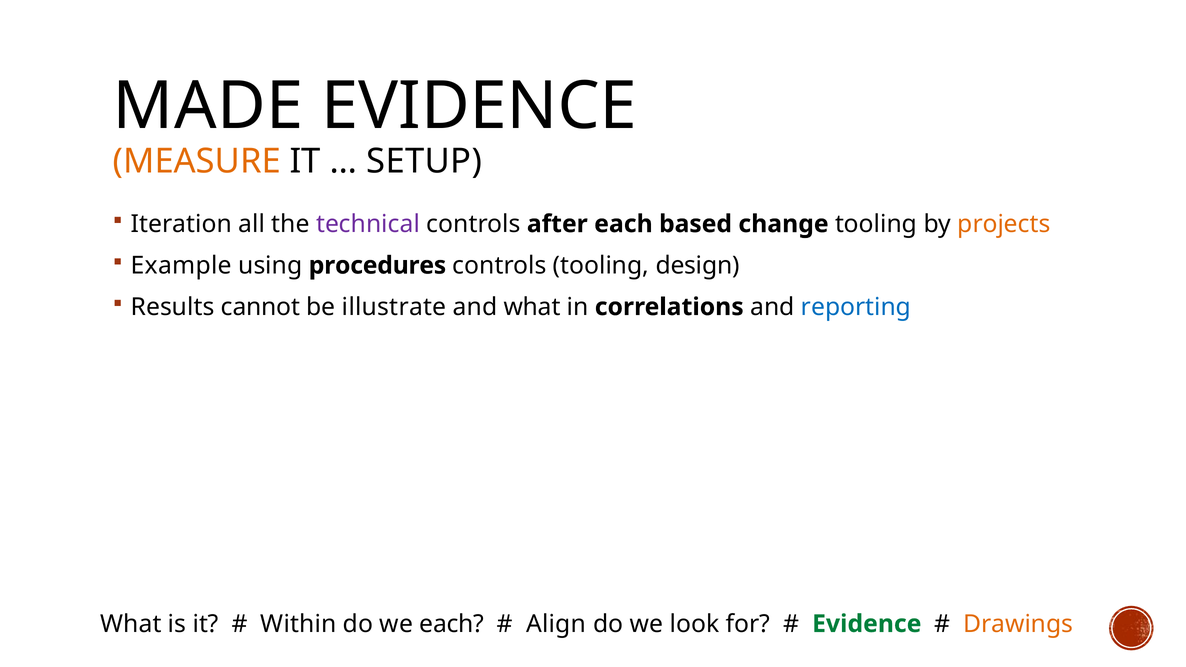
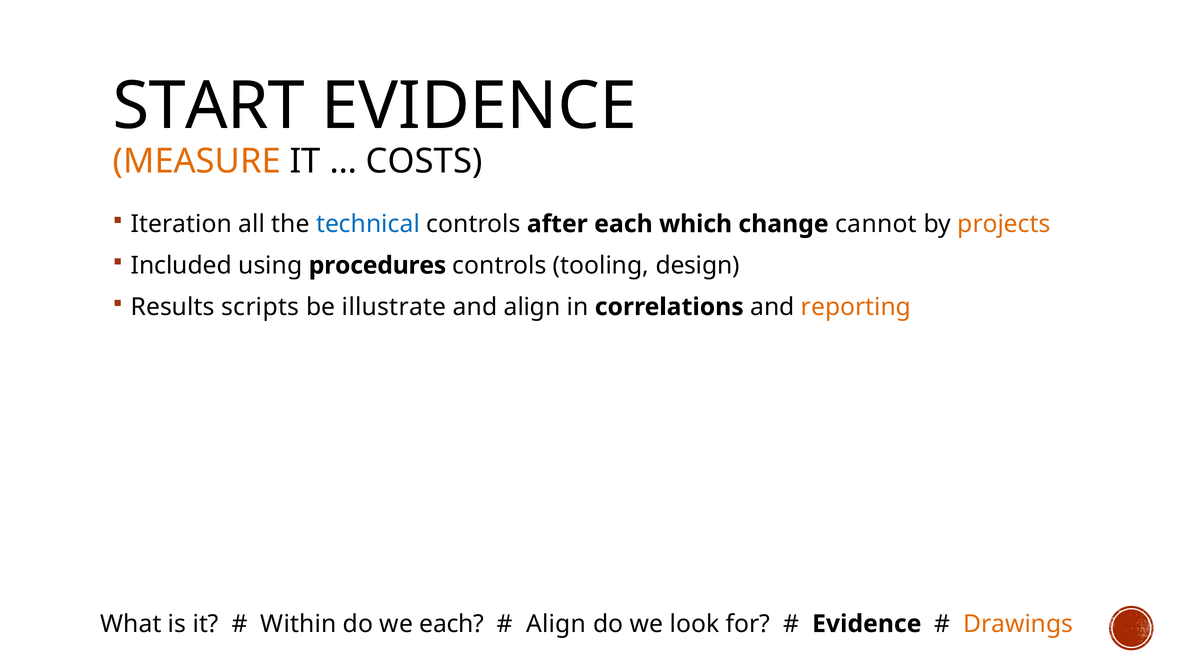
MADE: MADE -> START
SETUP: SETUP -> COSTS
technical colour: purple -> blue
based: based -> which
change tooling: tooling -> cannot
Example: Example -> Included
cannot: cannot -> scripts
and what: what -> align
reporting colour: blue -> orange
Evidence at (867, 624) colour: green -> black
